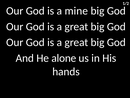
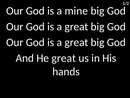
He alone: alone -> great
